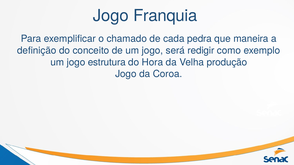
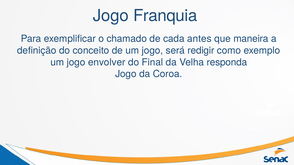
pedra: pedra -> antes
estrutura: estrutura -> envolver
Hora: Hora -> Final
produção: produção -> responda
